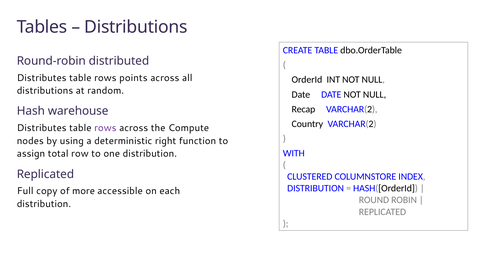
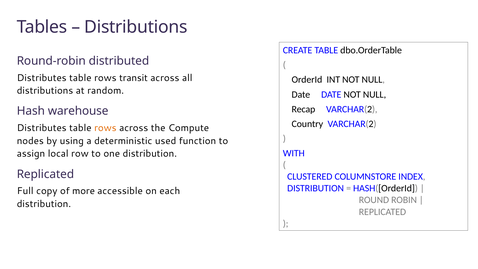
points: points -> transit
rows at (105, 128) colour: purple -> orange
right: right -> used
total: total -> local
